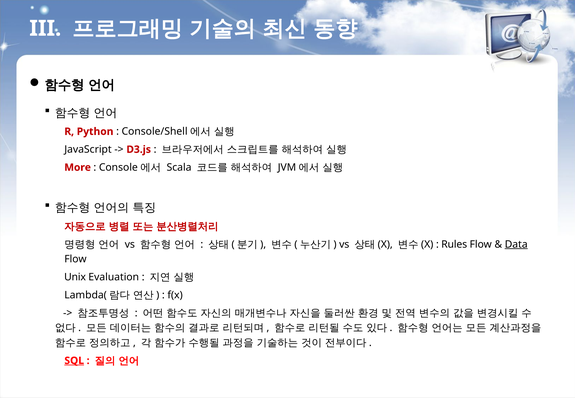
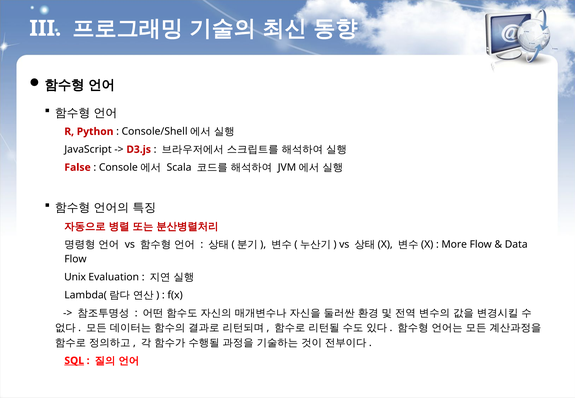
More: More -> False
Rules: Rules -> More
Data underline: present -> none
